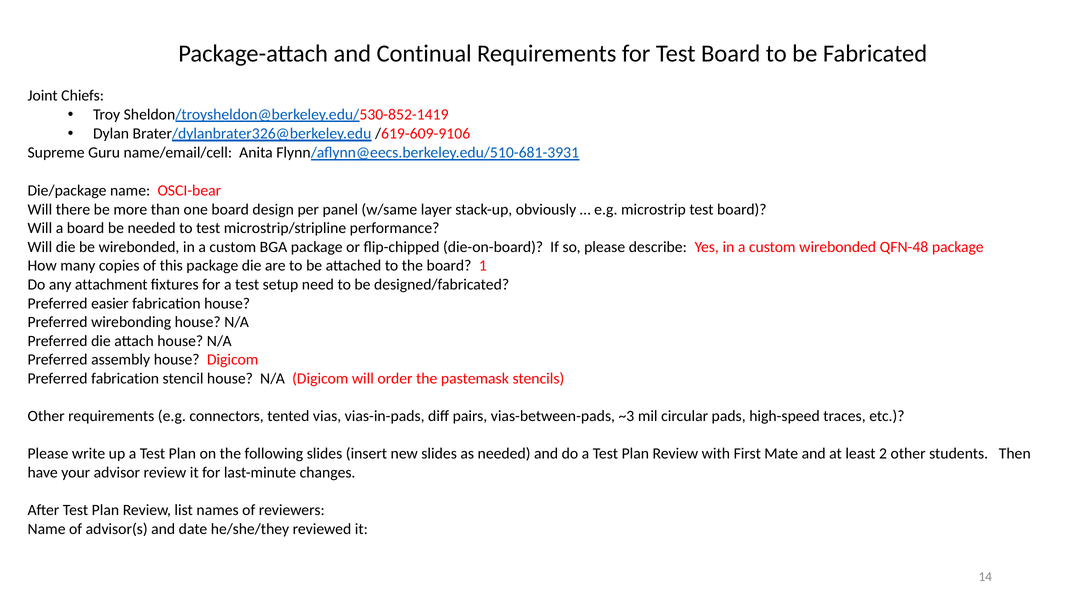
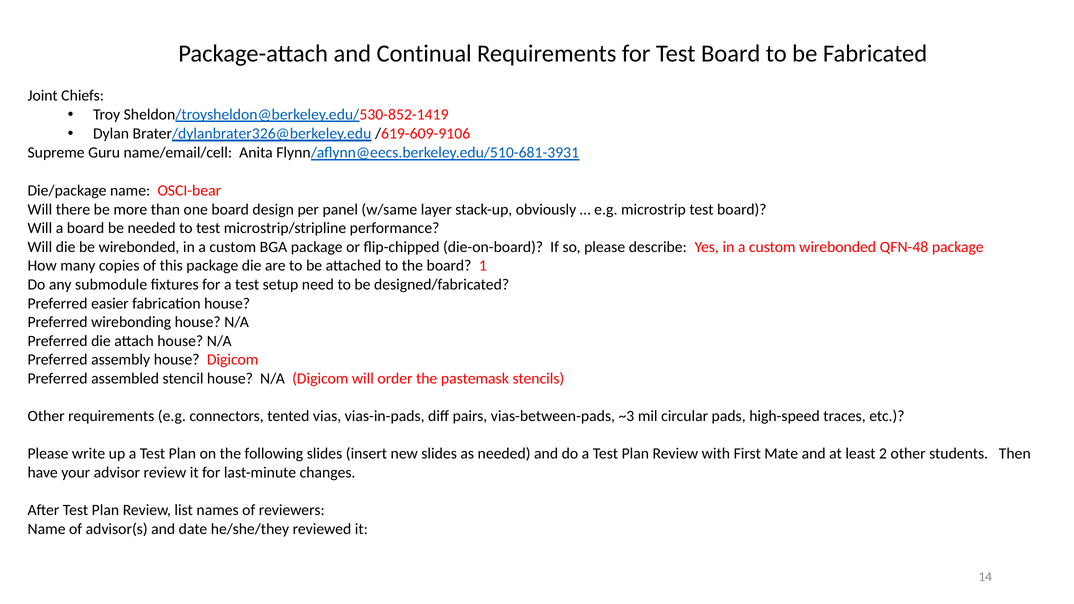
attachment: attachment -> submodule
Preferred fabrication: fabrication -> assembled
